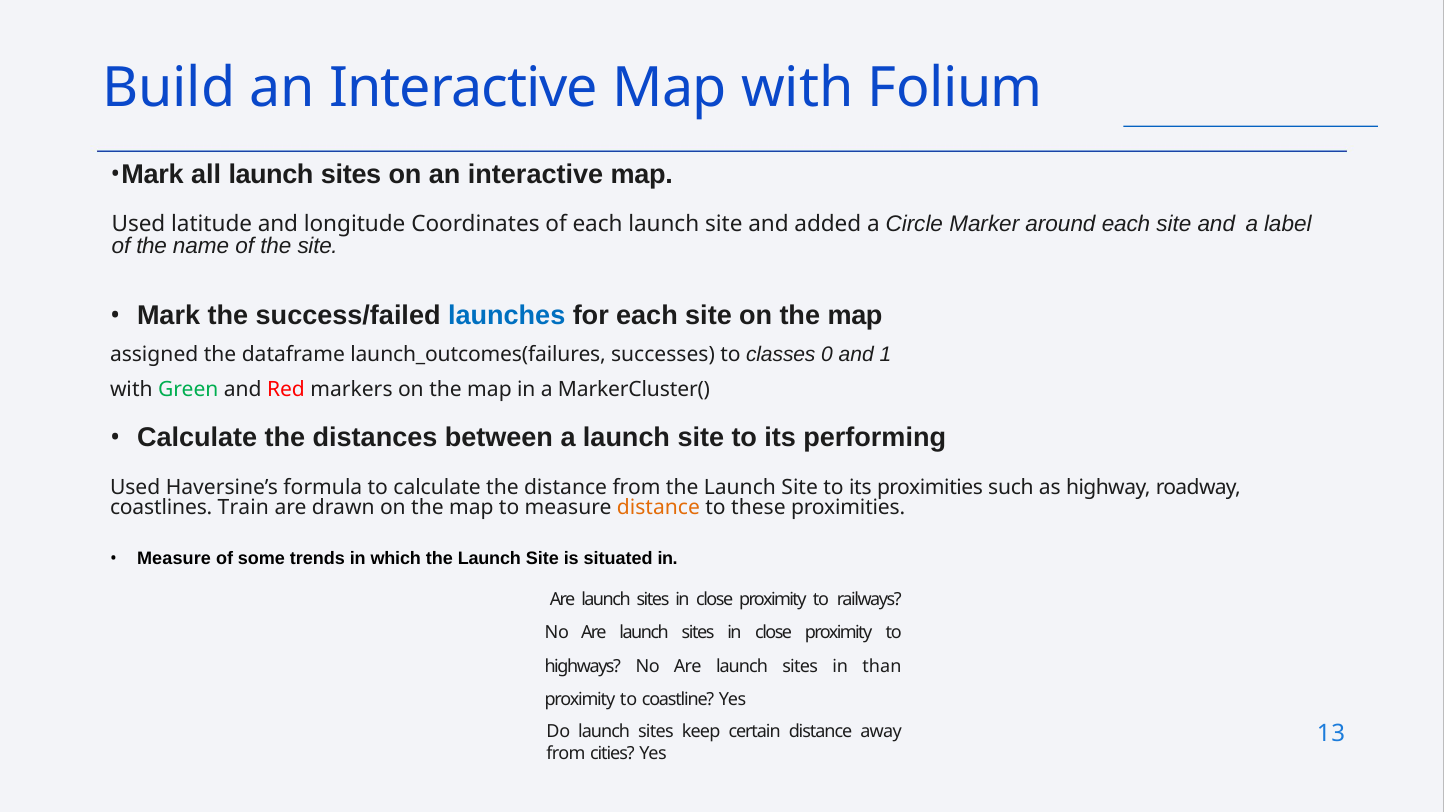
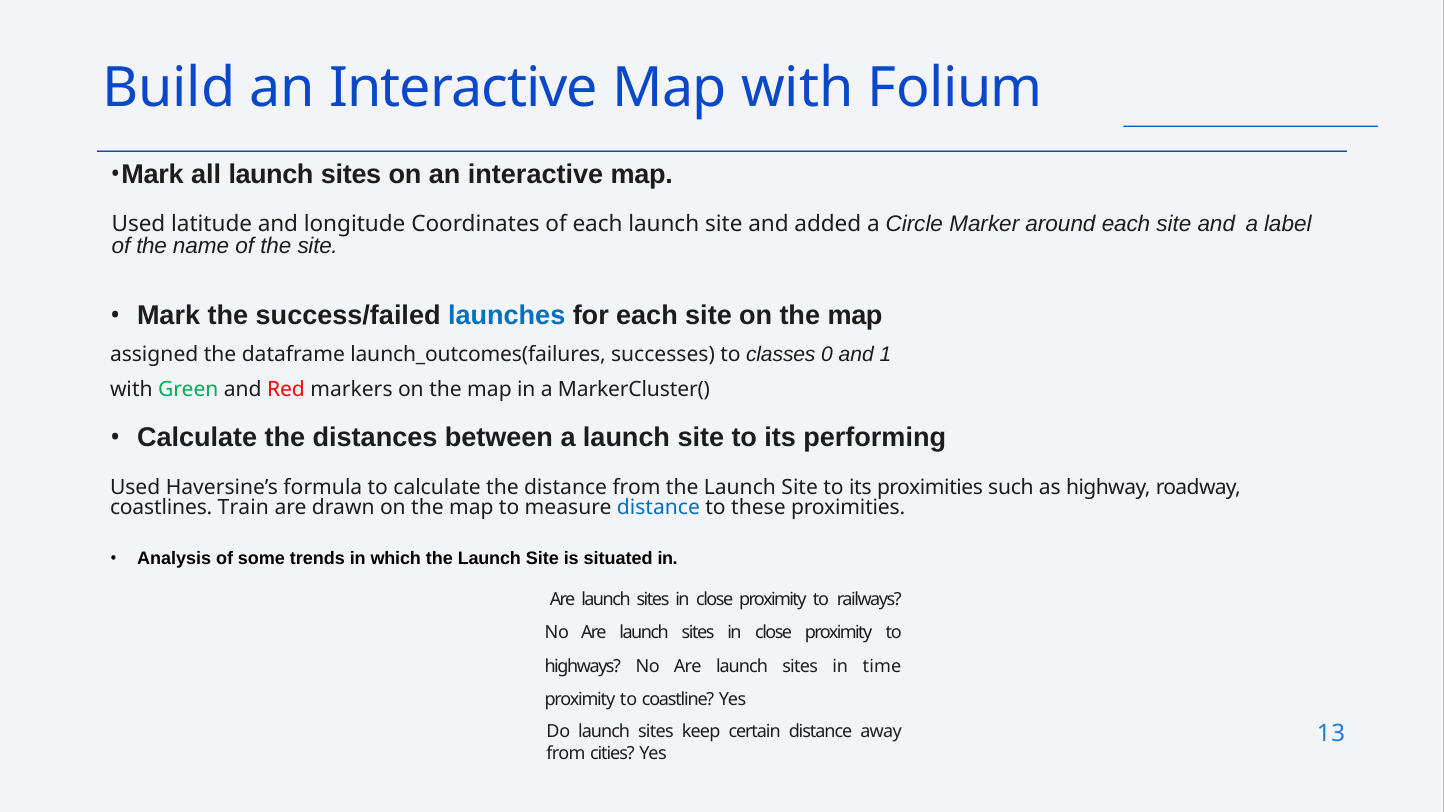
distance at (658, 508) colour: orange -> blue
Measure at (174, 559): Measure -> Analysis
than: than -> time
